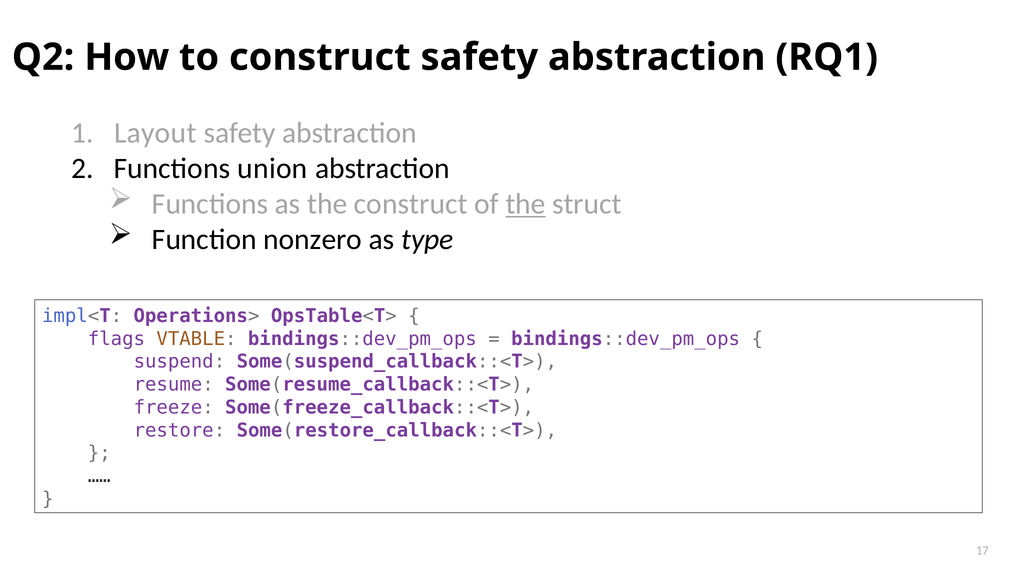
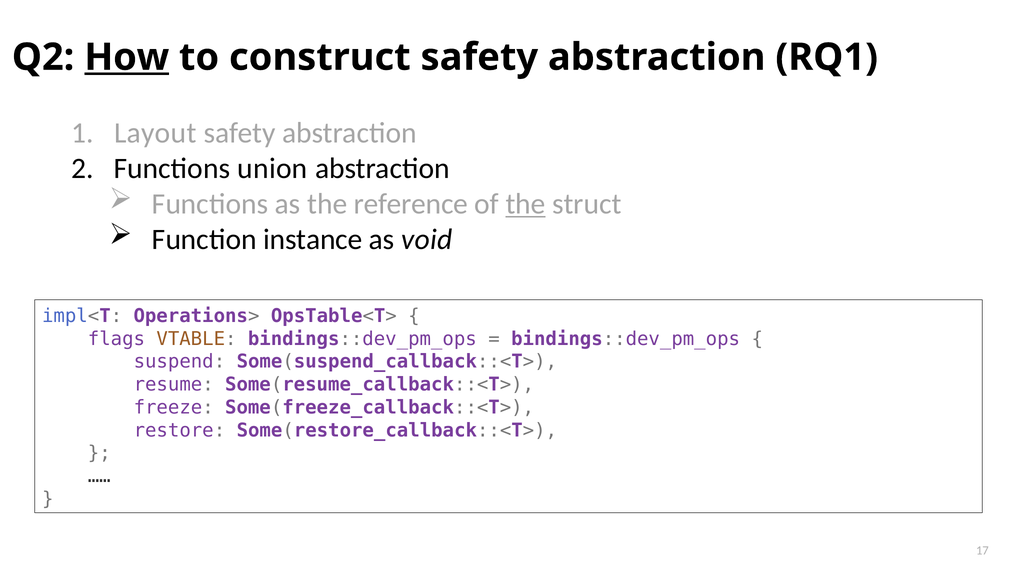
How underline: none -> present
the construct: construct -> reference
nonzero: nonzero -> instance
type: type -> void
